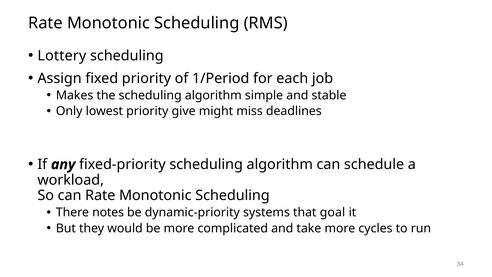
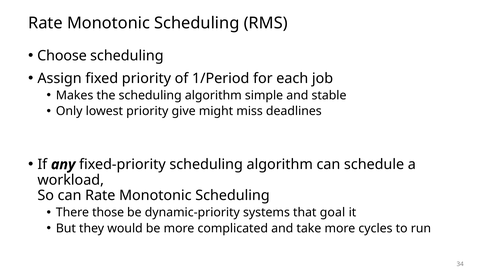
Lottery: Lottery -> Choose
notes: notes -> those
